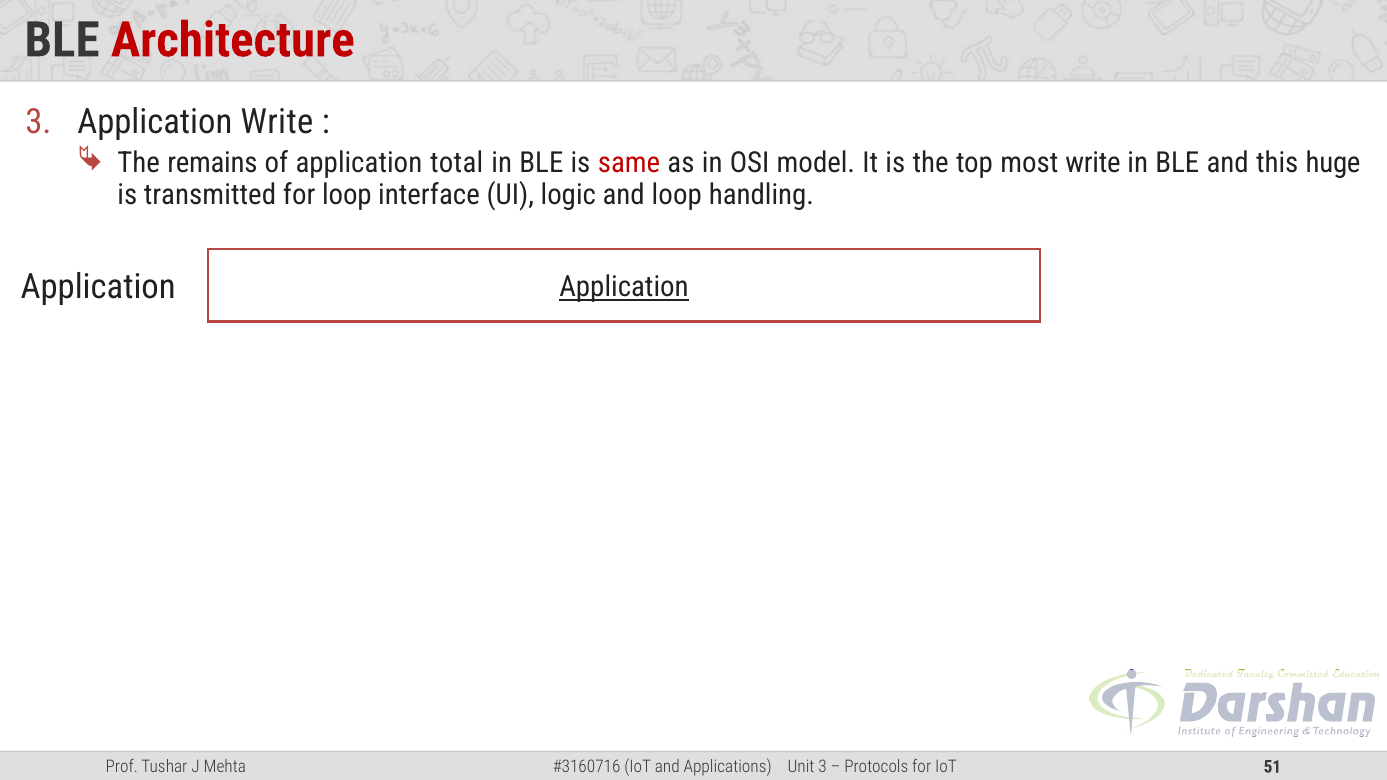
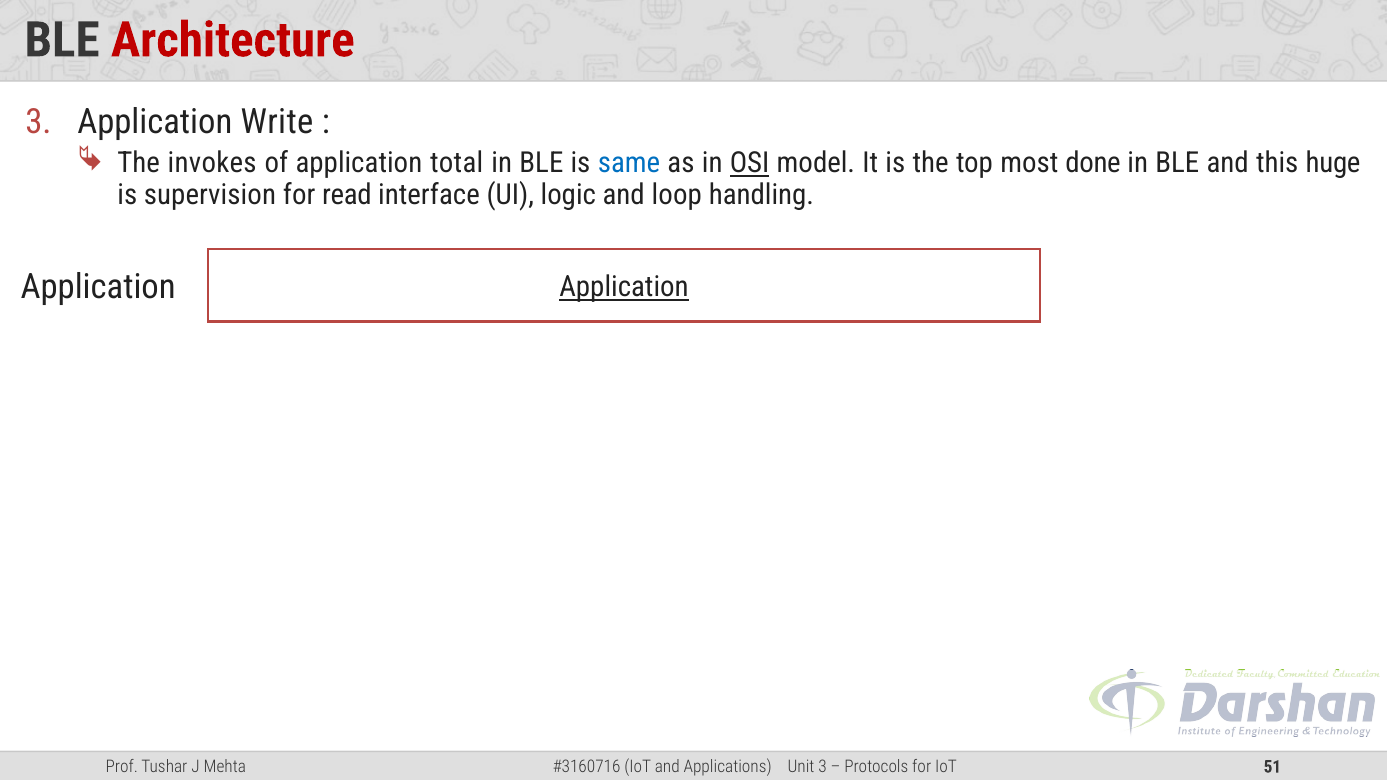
remains: remains -> invokes
same colour: red -> blue
OSI underline: none -> present
most write: write -> done
transmitted: transmitted -> supervision
for loop: loop -> read
